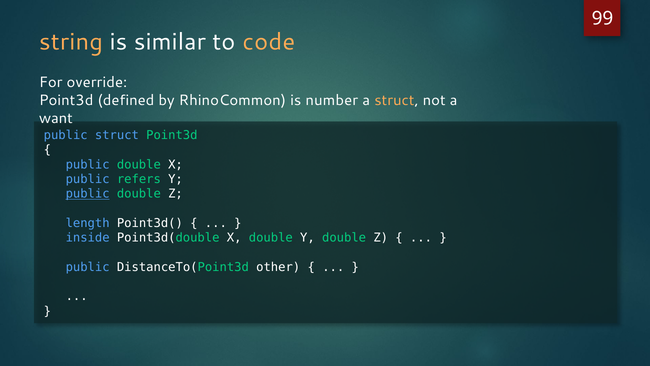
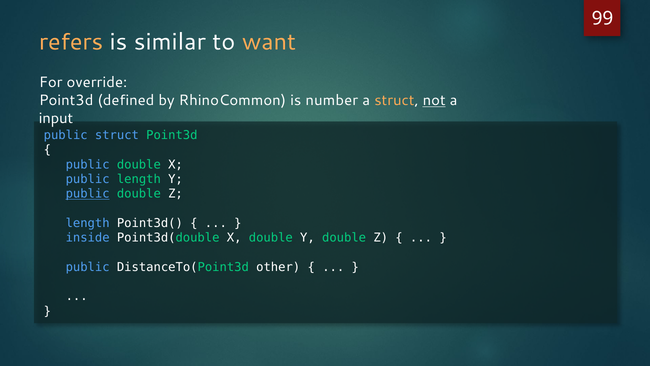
string: string -> refers
code: code -> want
not underline: none -> present
want: want -> input
public refers: refers -> length
